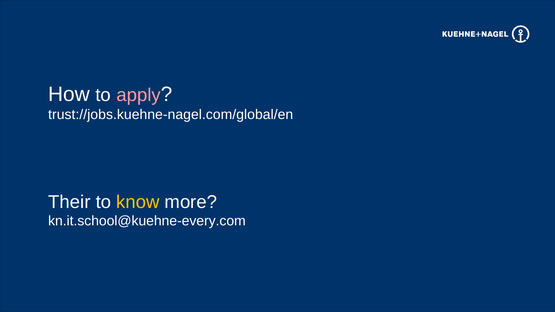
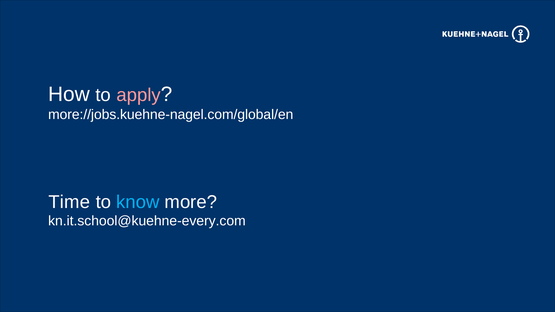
trust://jobs.kuehne-nagel.com/global/en: trust://jobs.kuehne-nagel.com/global/en -> more://jobs.kuehne-nagel.com/global/en
Their: Their -> Time
know colour: yellow -> light blue
